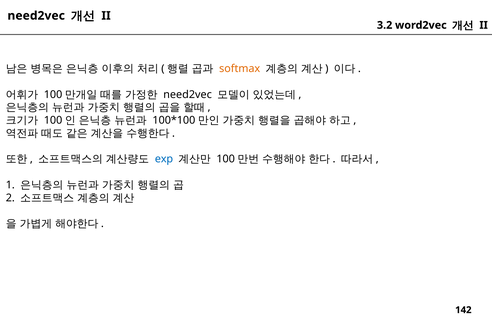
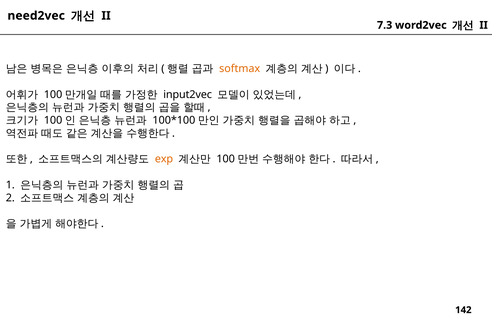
3.2: 3.2 -> 7.3
need2vec at (188, 95): need2vec -> input2vec
exp colour: blue -> orange
